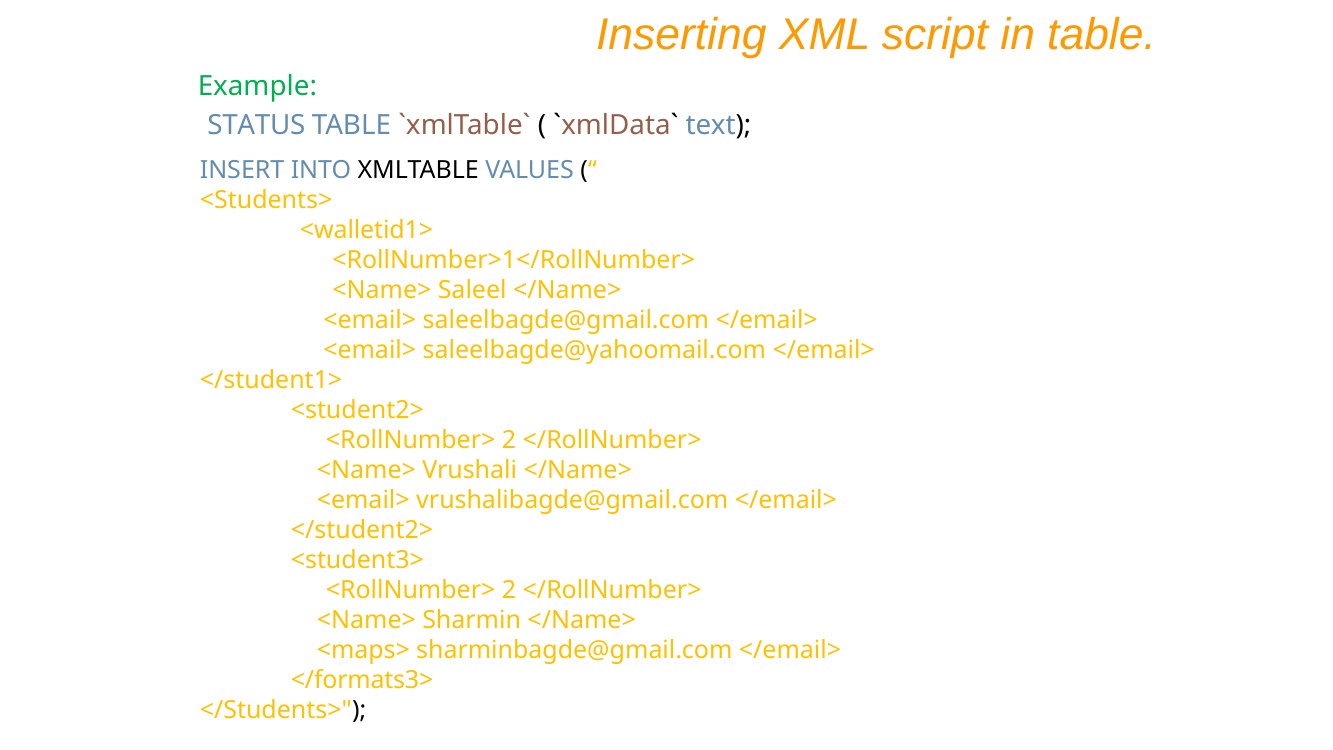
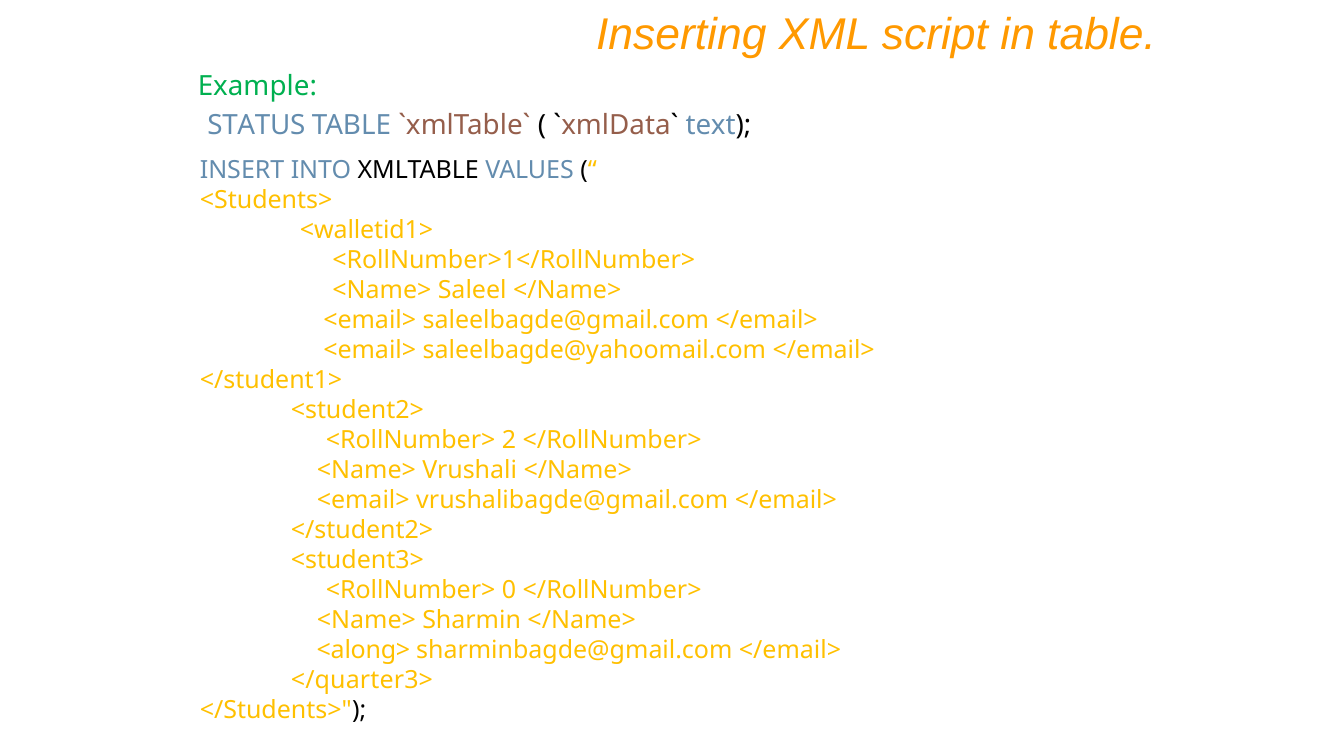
2 at (509, 590): 2 -> 0
<maps>: <maps> -> <along>
</formats3>: </formats3> -> </quarter3>
